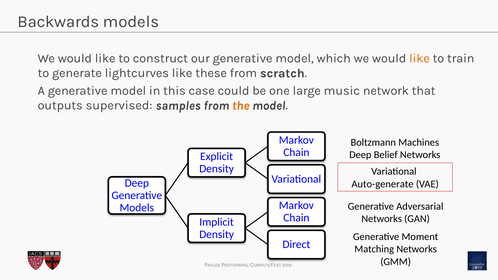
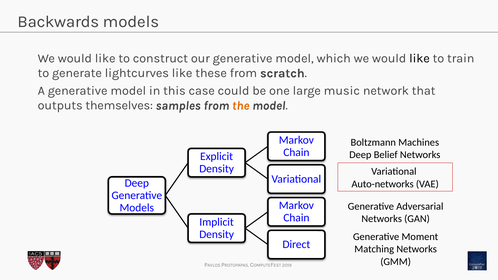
like at (419, 58) colour: orange -> black
supervised: supervised -> themselves
Auto-generate: Auto-generate -> Auto-networks
